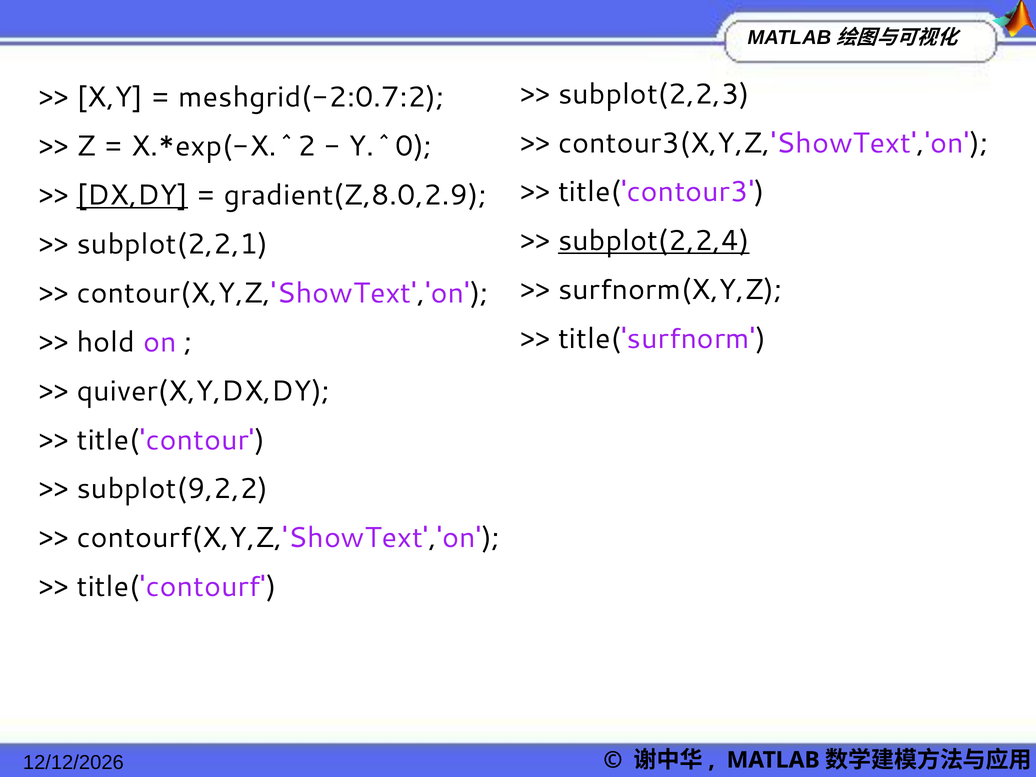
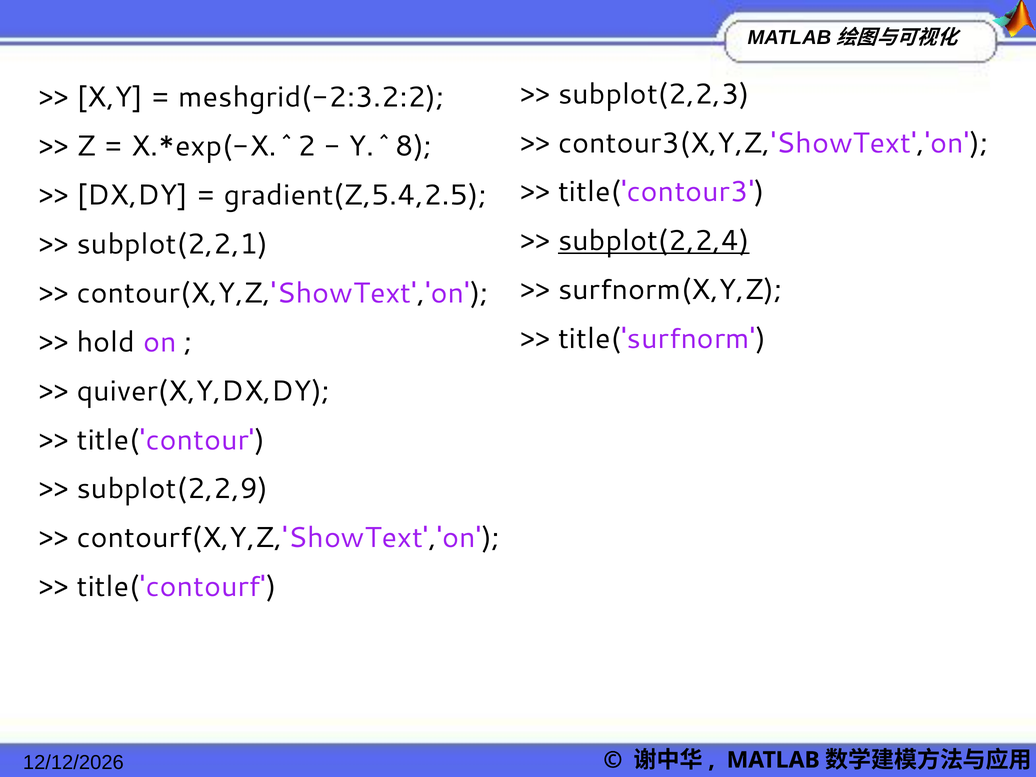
meshgrid(-2:0.7:2: meshgrid(-2:0.7:2 -> meshgrid(-2:3.2:2
Y.^0: Y.^0 -> Y.^8
DX,DY underline: present -> none
gradient(Z,8.0,2.9: gradient(Z,8.0,2.9 -> gradient(Z,5.4,2.5
subplot(9,2,2: subplot(9,2,2 -> subplot(2,2,9
